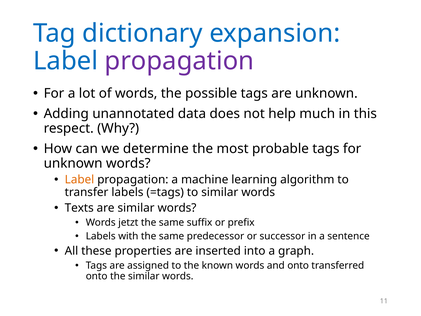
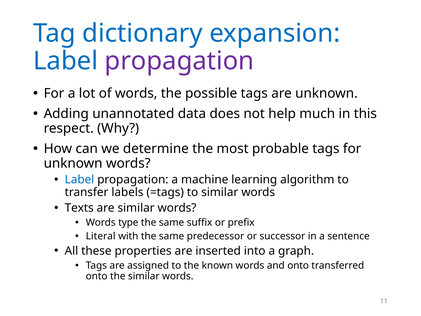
Label at (79, 180) colour: orange -> blue
jetzt: jetzt -> type
Labels at (101, 236): Labels -> Literal
